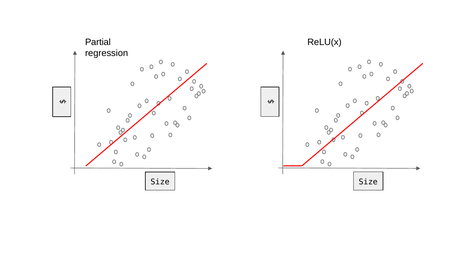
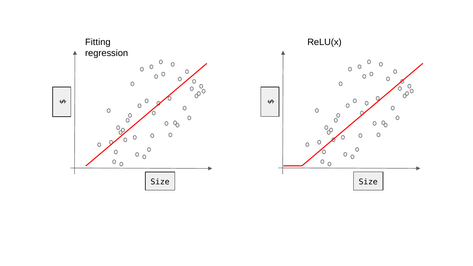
Partial: Partial -> Fitting
